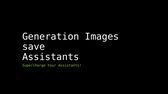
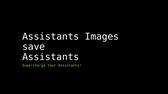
Generation at (51, 37): Generation -> Assistants
